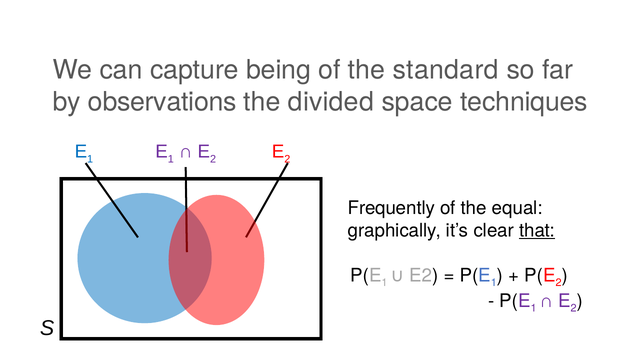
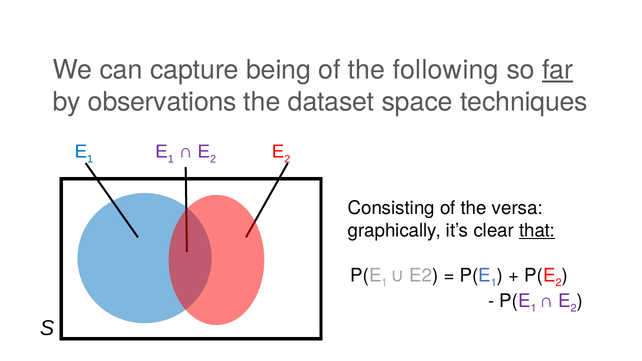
standard: standard -> following
far underline: none -> present
divided: divided -> dataset
Frequently: Frequently -> Consisting
equal: equal -> versa
